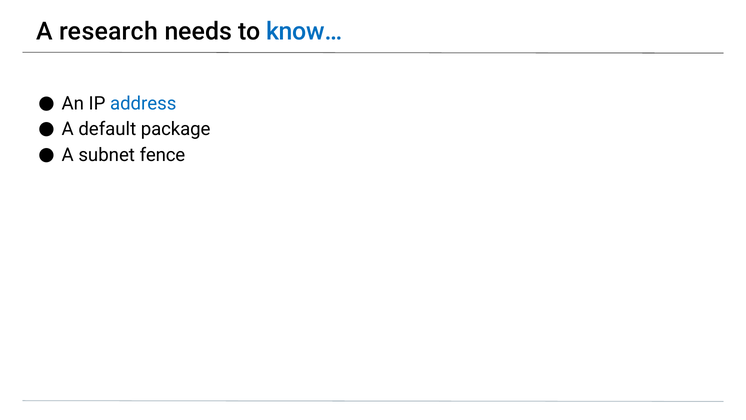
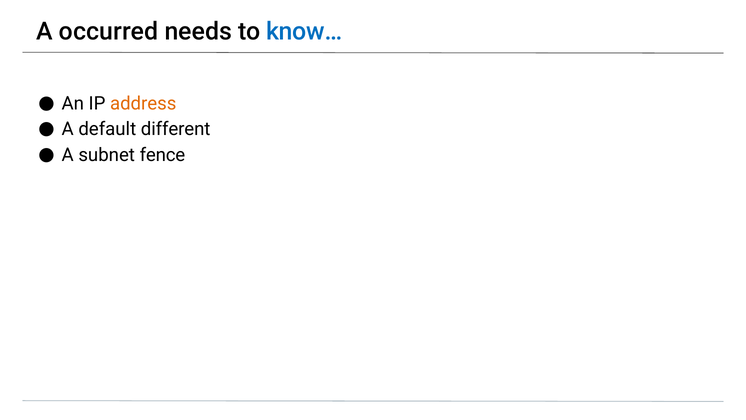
research: research -> occurred
address colour: blue -> orange
package: package -> different
